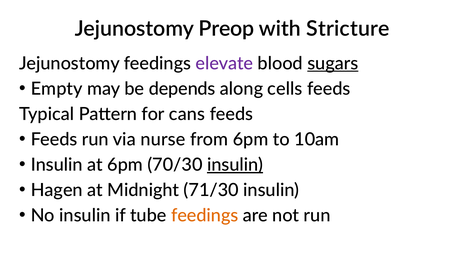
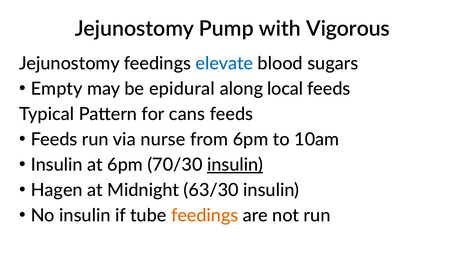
Preop: Preop -> Pump
Stricture: Stricture -> Vigorous
elevate colour: purple -> blue
sugars underline: present -> none
depends: depends -> epidural
cells: cells -> local
71/30: 71/30 -> 63/30
